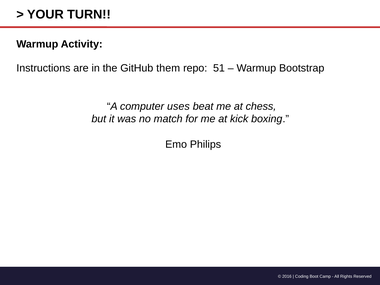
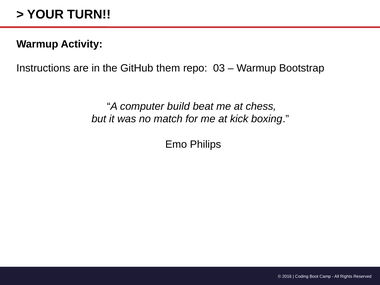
51: 51 -> 03
uses: uses -> build
